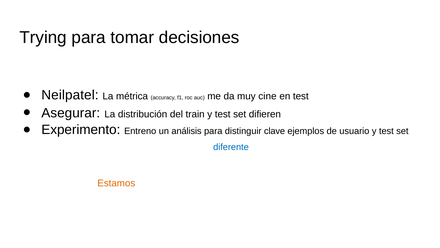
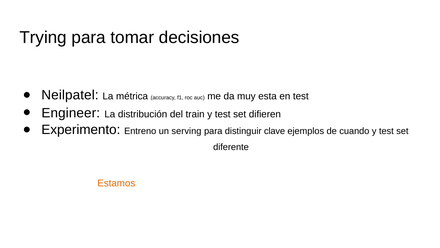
cine: cine -> esta
Asegurar: Asegurar -> Engineer
análisis: análisis -> serving
usuario: usuario -> cuando
diferente colour: blue -> black
